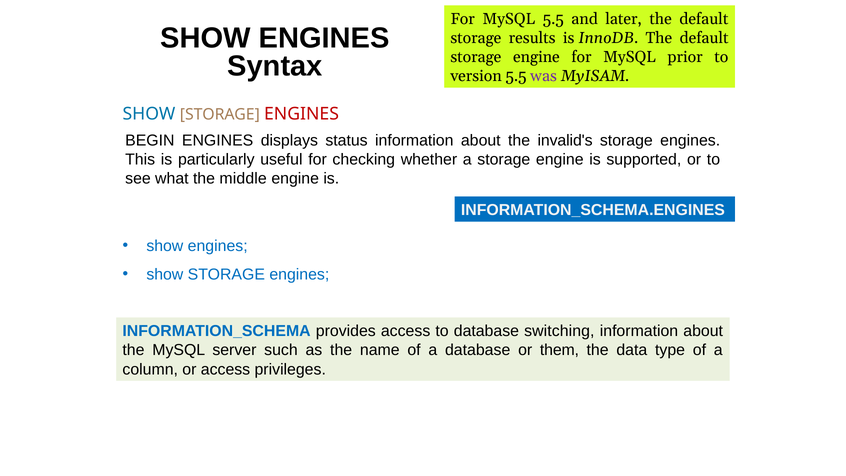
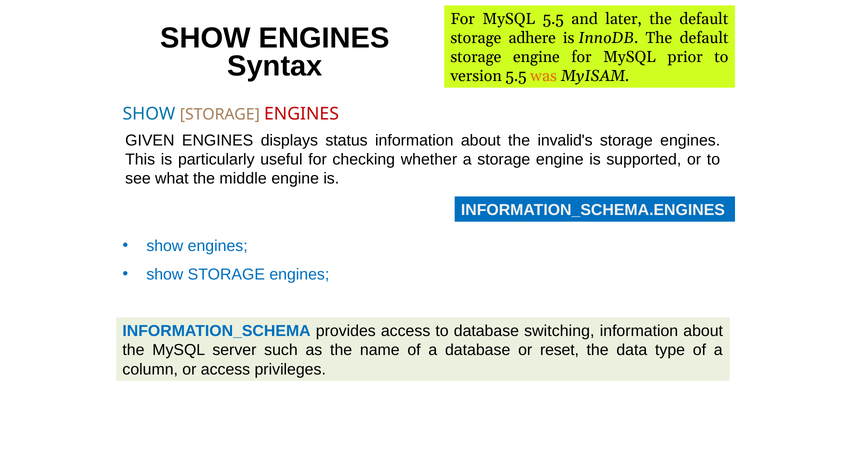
results: results -> adhere
was colour: purple -> orange
BEGIN: BEGIN -> GIVEN
them: them -> reset
